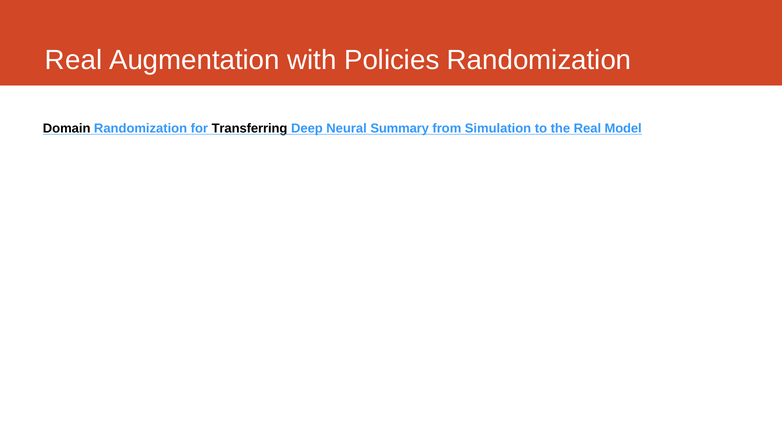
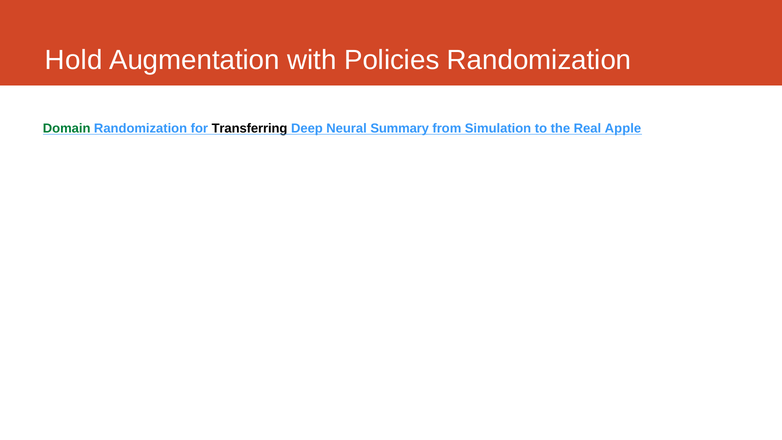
Real at (74, 60): Real -> Hold
Domain colour: black -> green
Model: Model -> Apple
